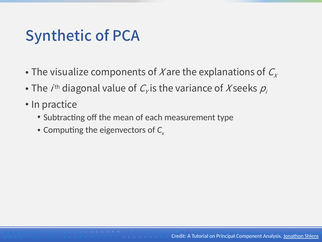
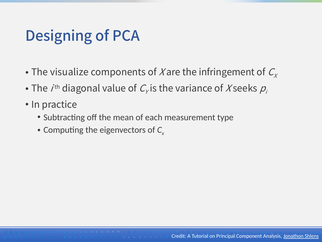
Synthetic: Synthetic -> Designing
explanations: explanations -> infringement
